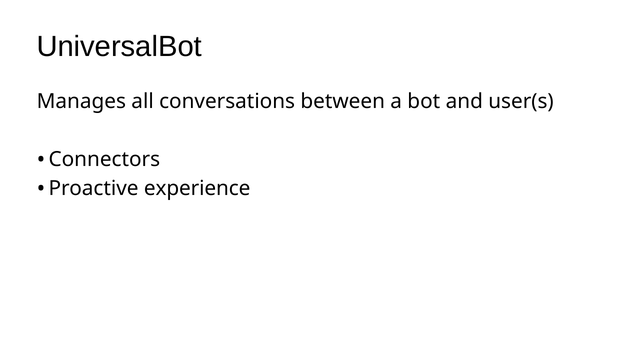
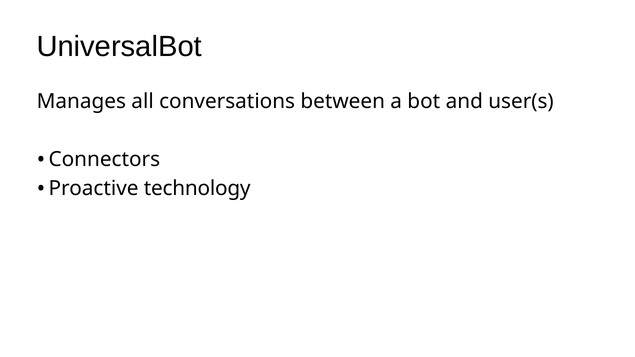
experience: experience -> technology
